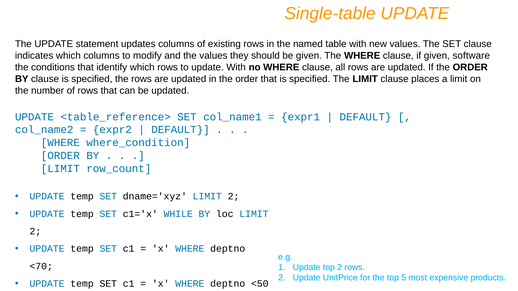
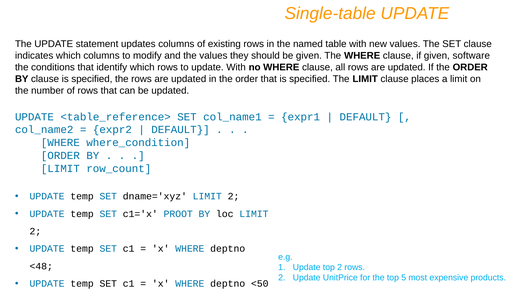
WHILE: WHILE -> PROOT
<70: <70 -> <48
